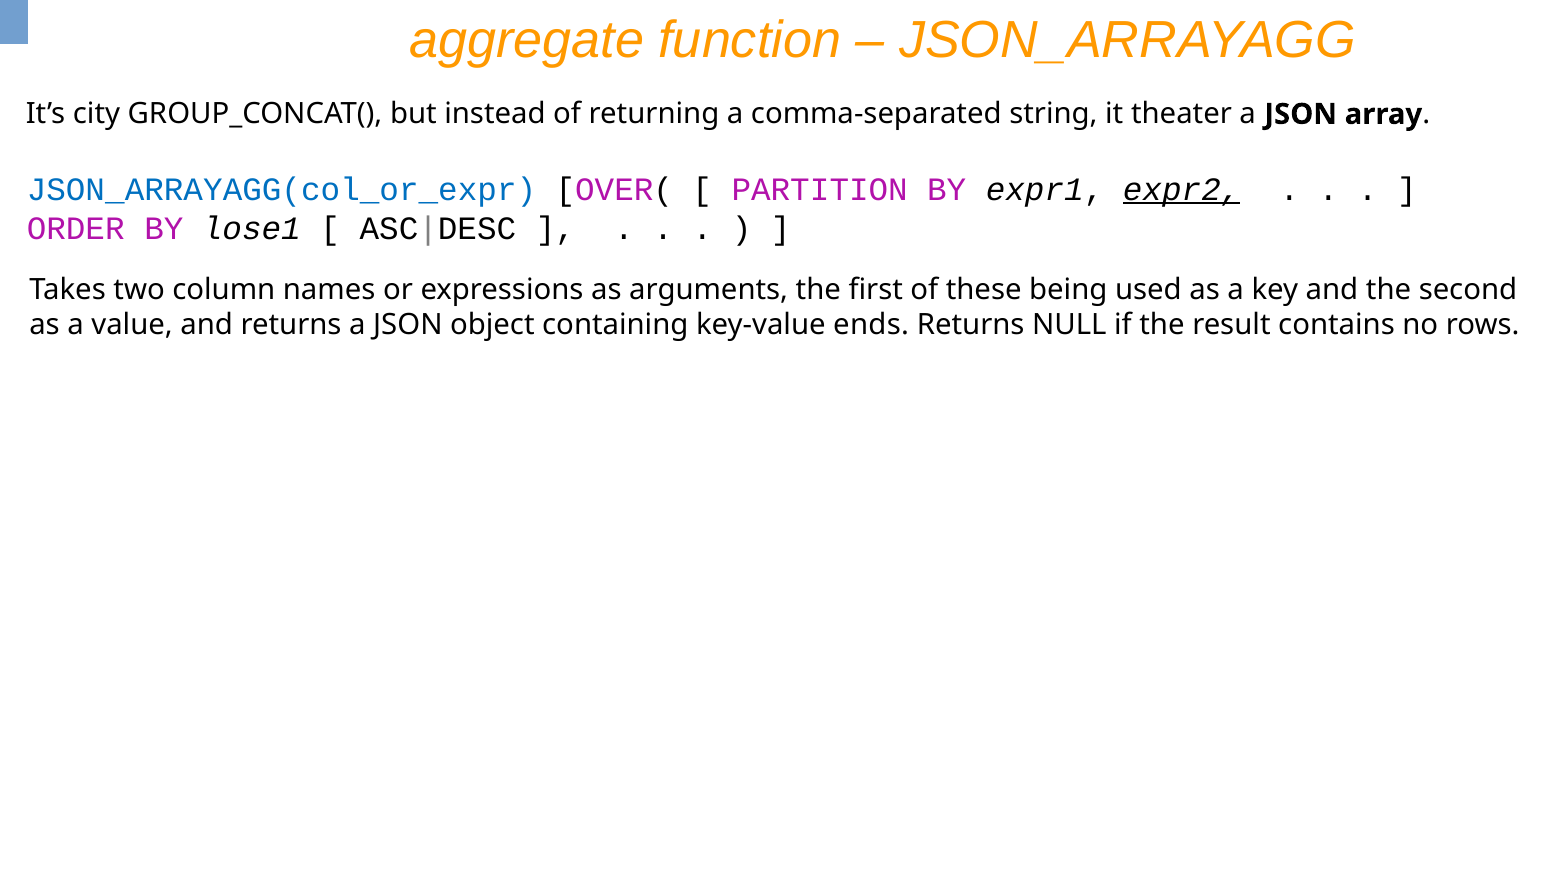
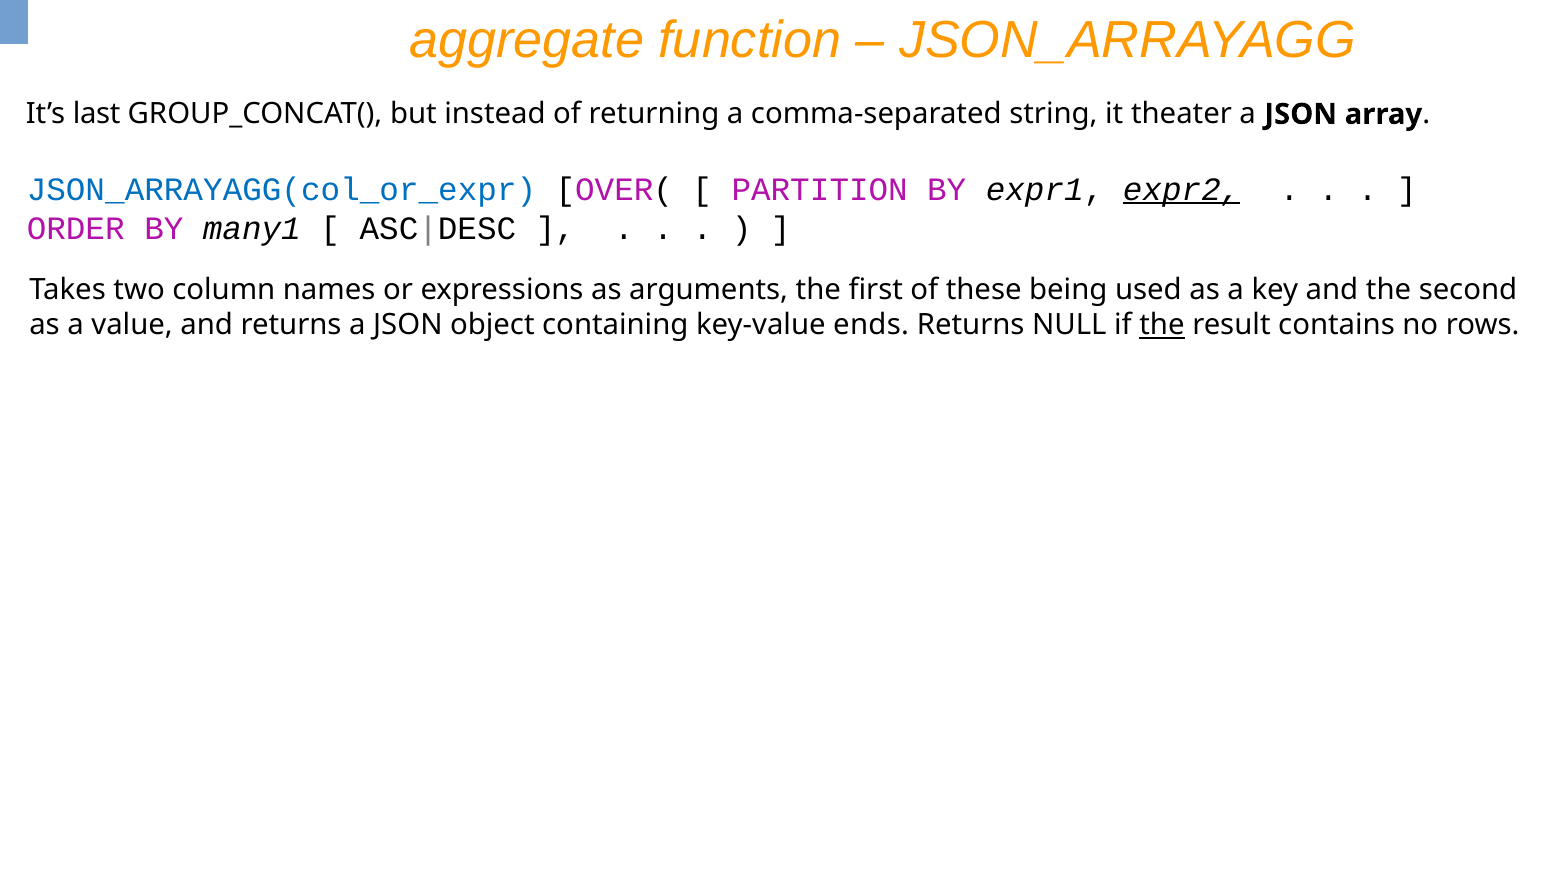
city: city -> last
lose1: lose1 -> many1
the at (1162, 325) underline: none -> present
